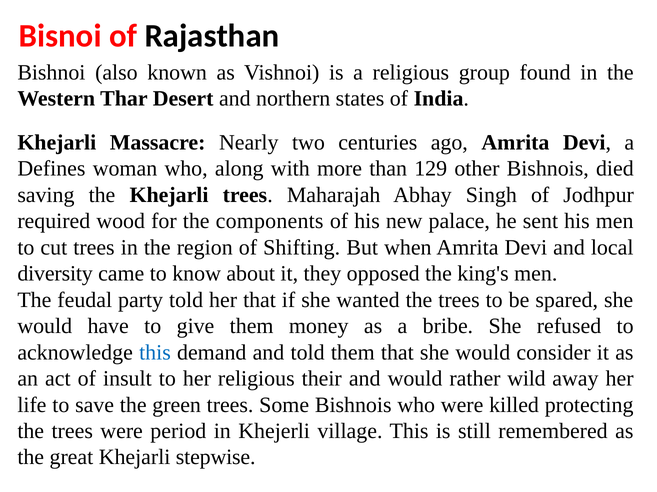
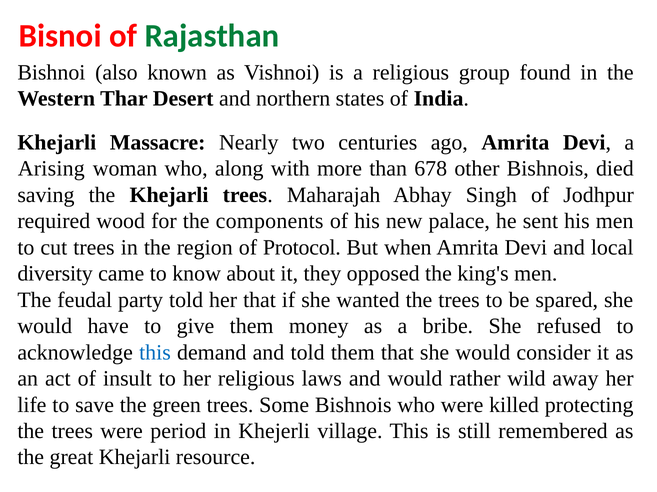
Rajasthan colour: black -> green
Defines: Defines -> Arising
129: 129 -> 678
Shifting: Shifting -> Protocol
their: their -> laws
stepwise: stepwise -> resource
